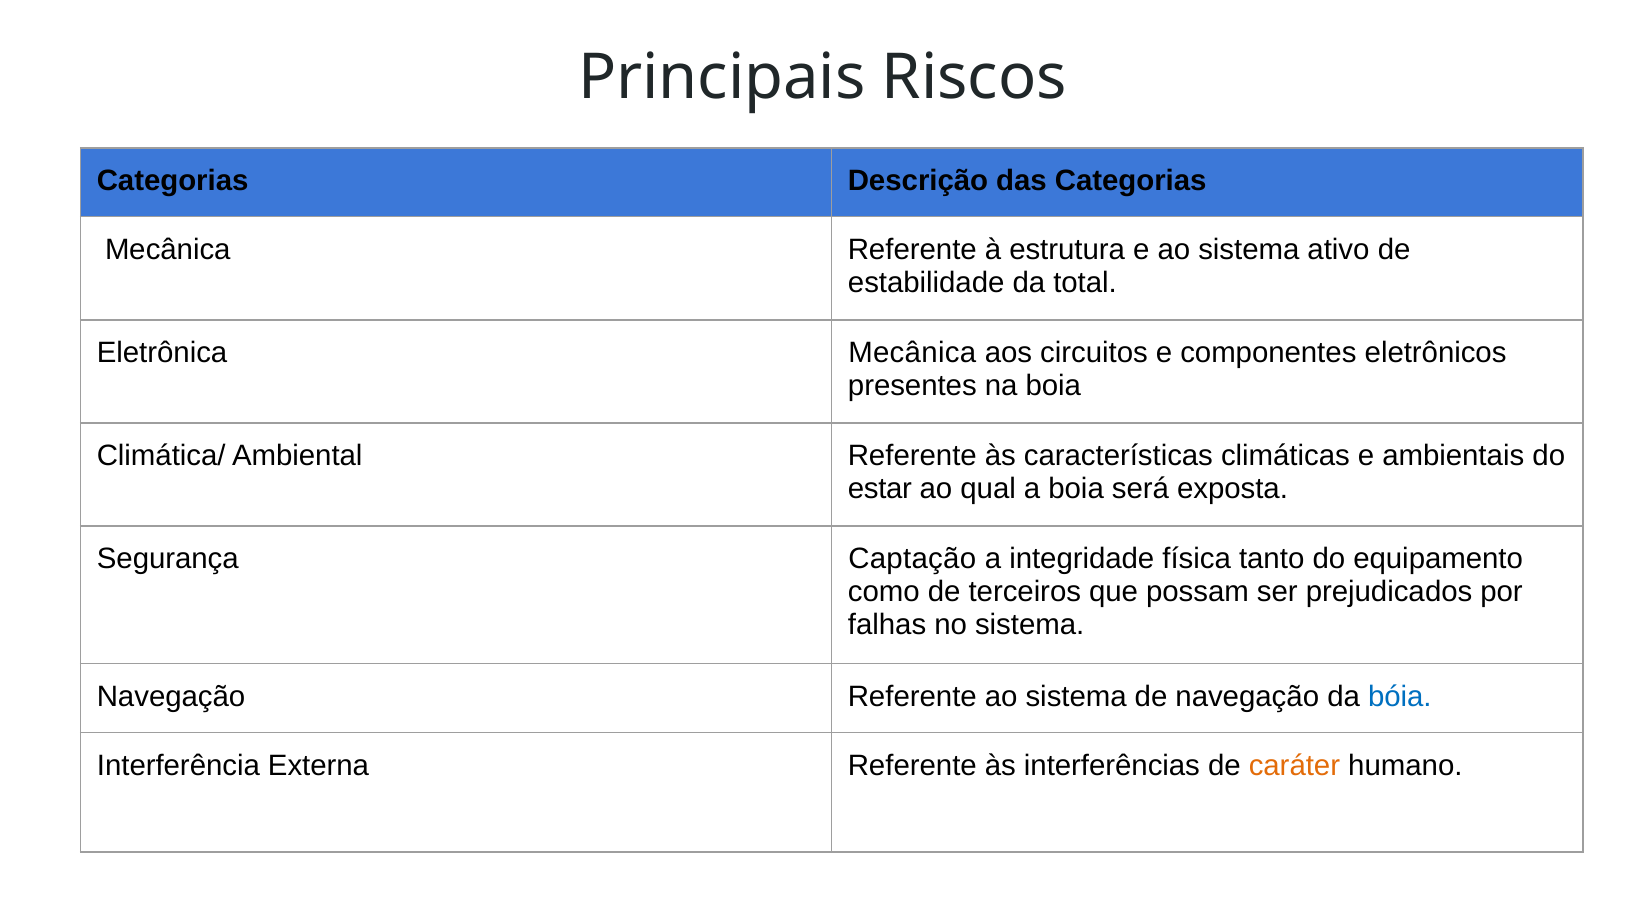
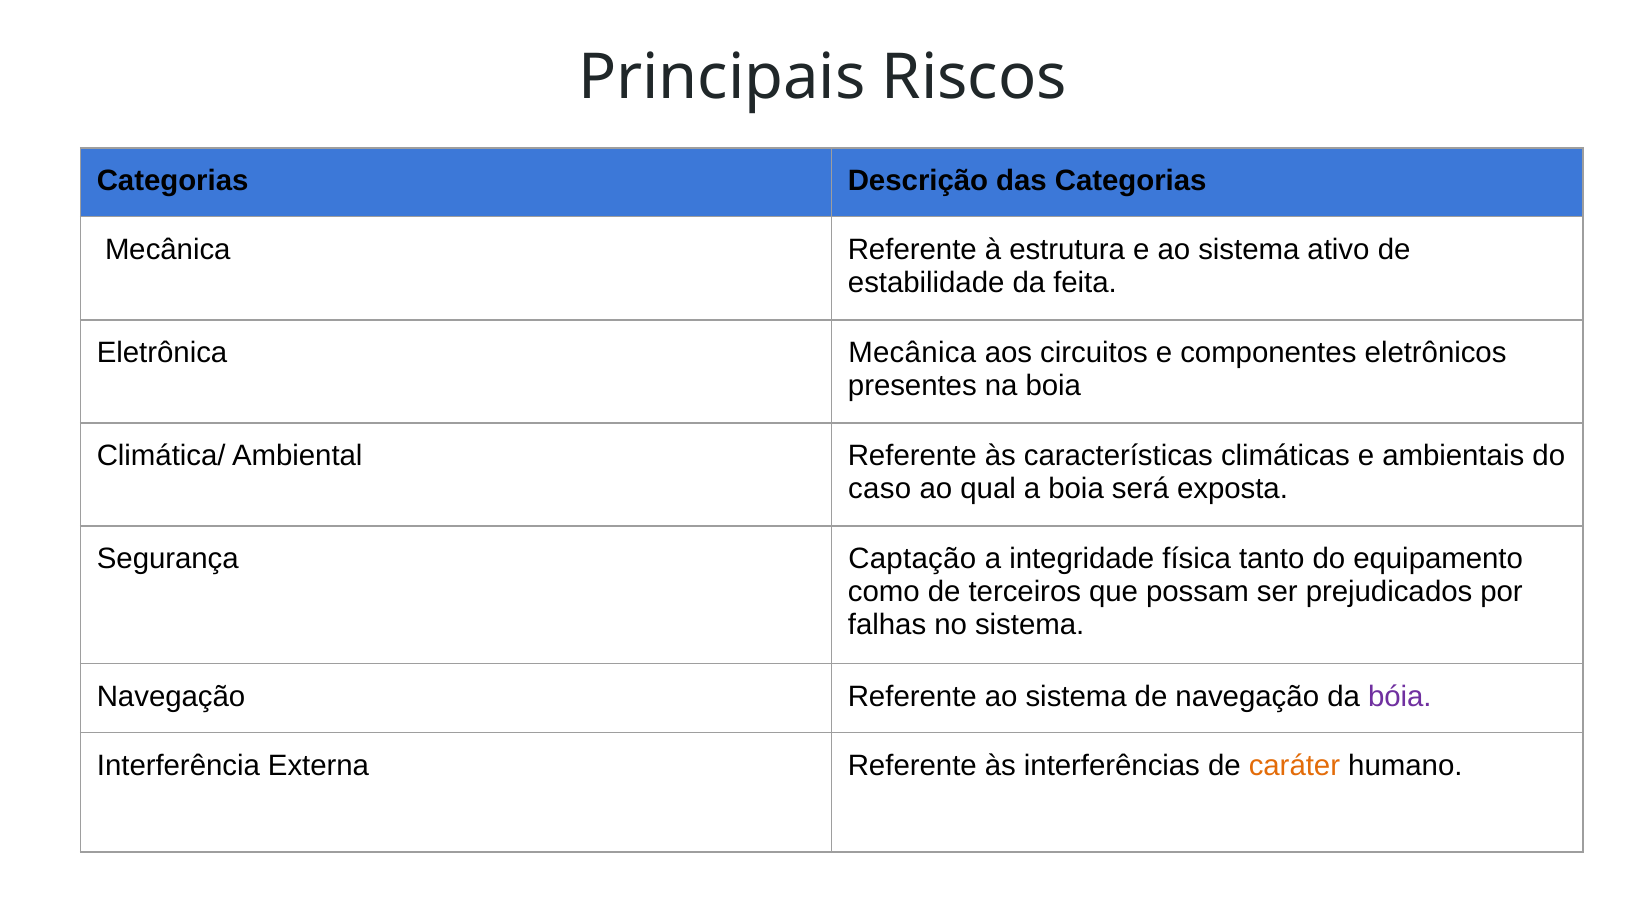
total: total -> feita
estar: estar -> caso
bóia colour: blue -> purple
